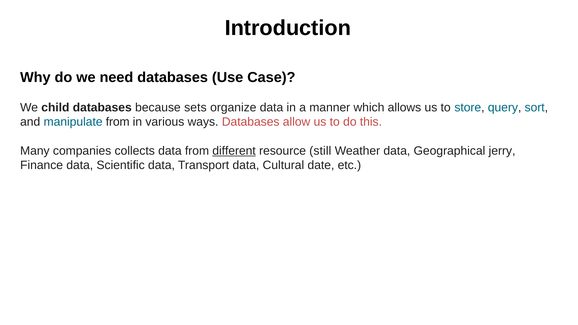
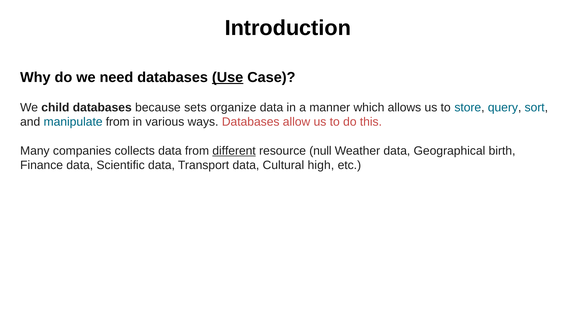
Use underline: none -> present
still: still -> null
jerry: jerry -> birth
date: date -> high
